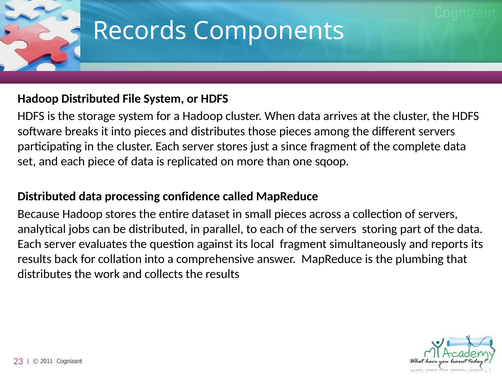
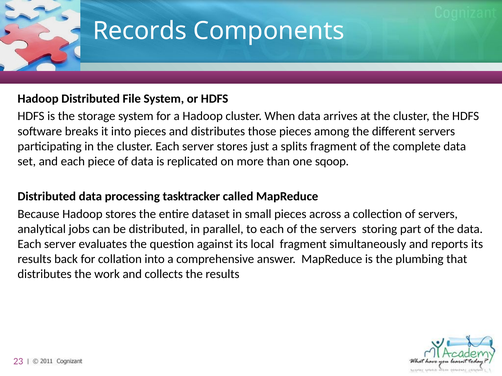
since: since -> splits
confidence: confidence -> tasktracker
